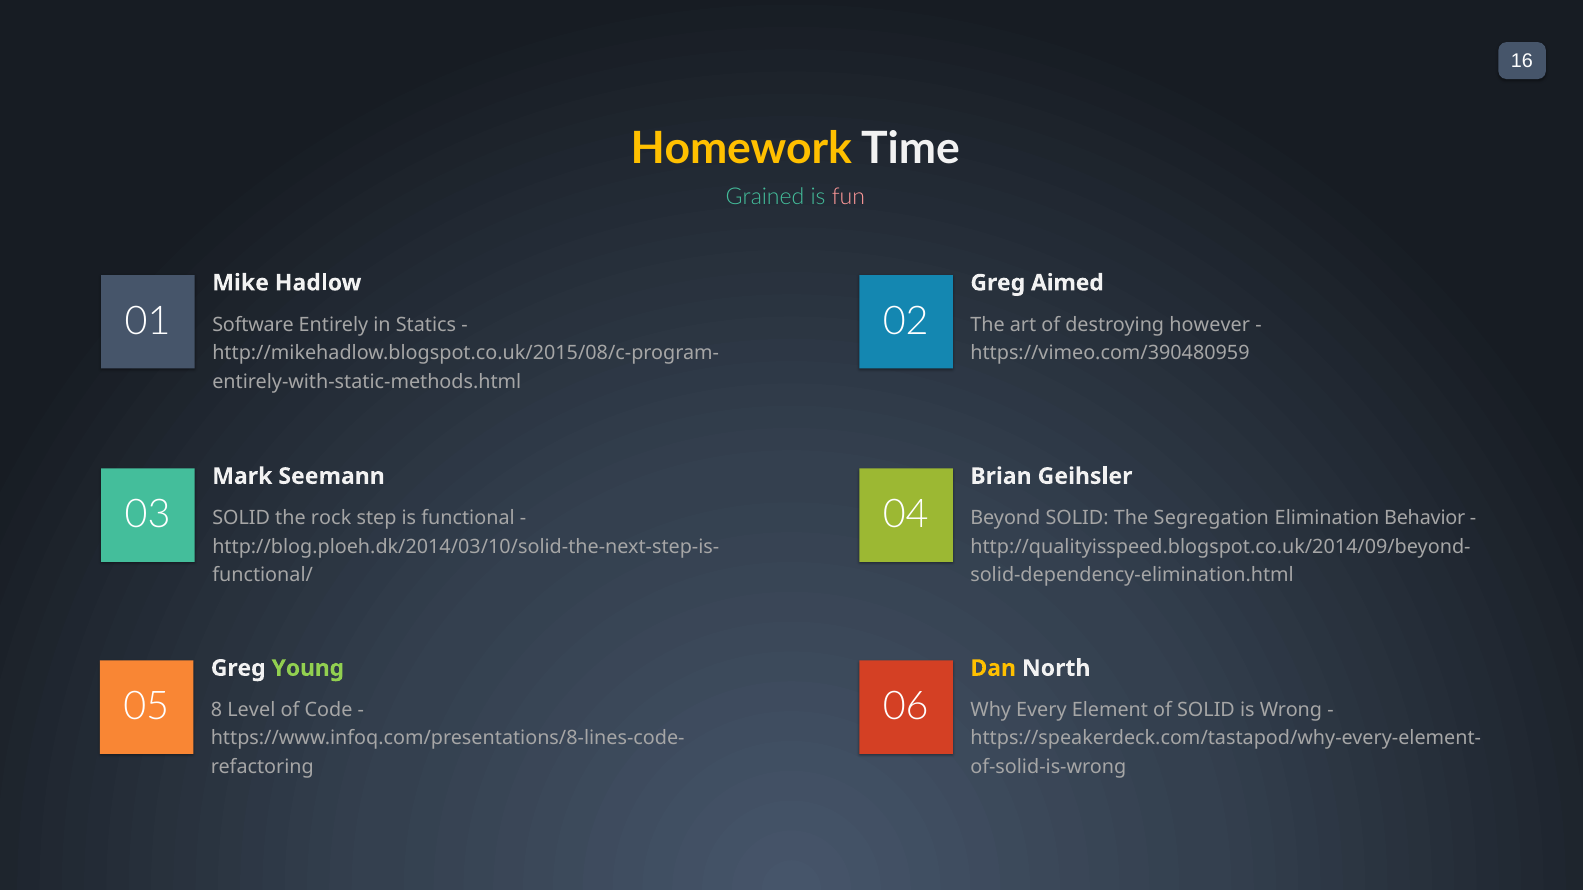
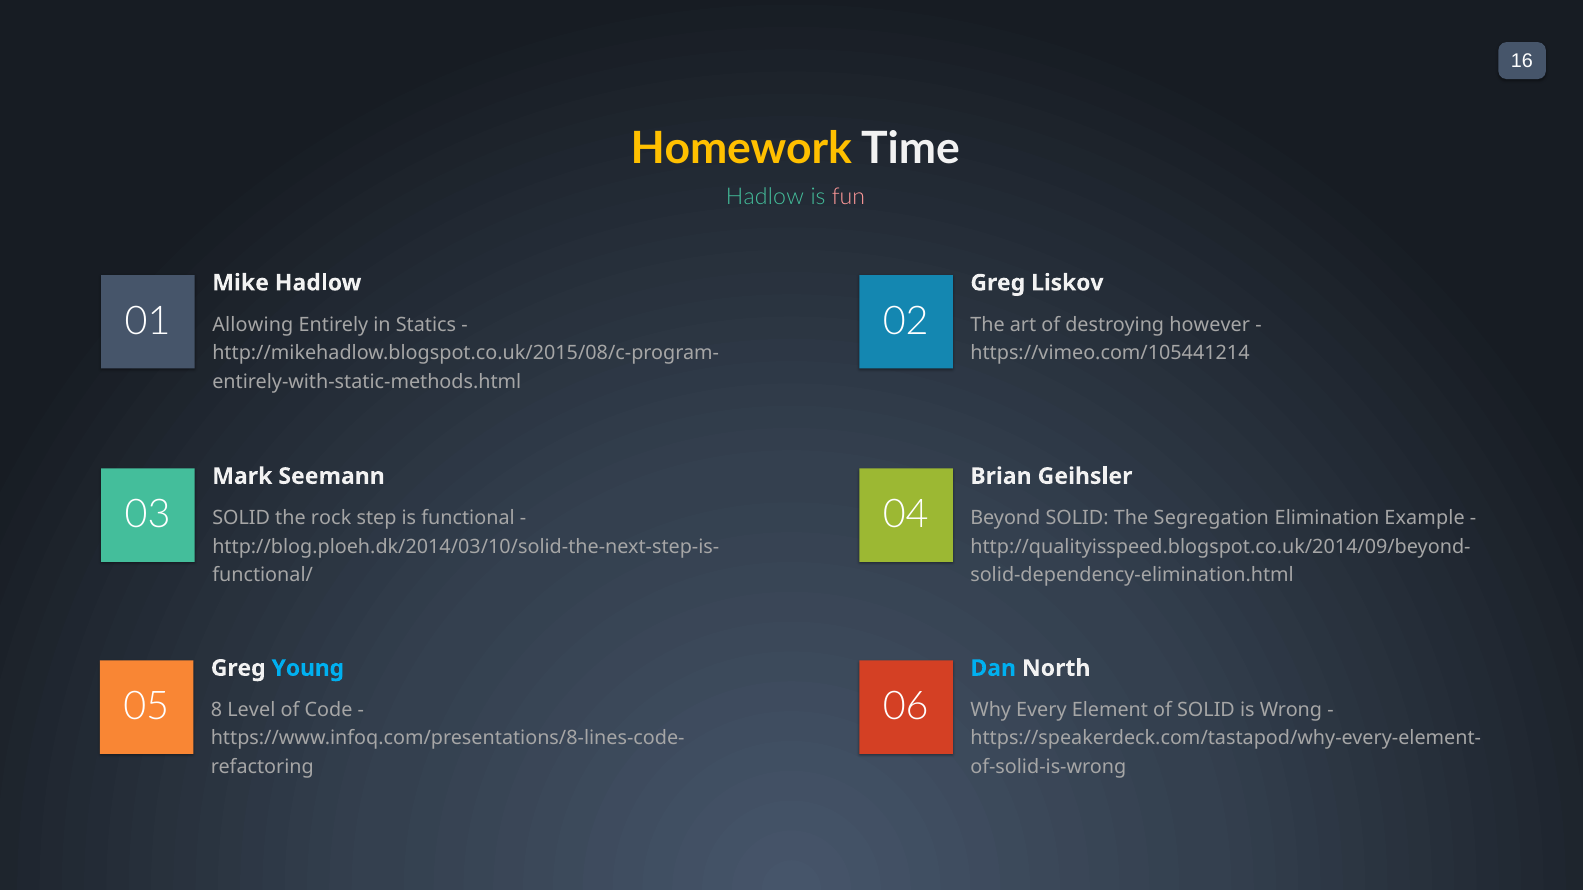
Grained at (765, 197): Grained -> Hadlow
Aimed: Aimed -> Liskov
Software: Software -> Allowing
https://vimeo.com/390480959: https://vimeo.com/390480959 -> https://vimeo.com/105441214
Behavior: Behavior -> Example
Young colour: light green -> light blue
Dan colour: yellow -> light blue
